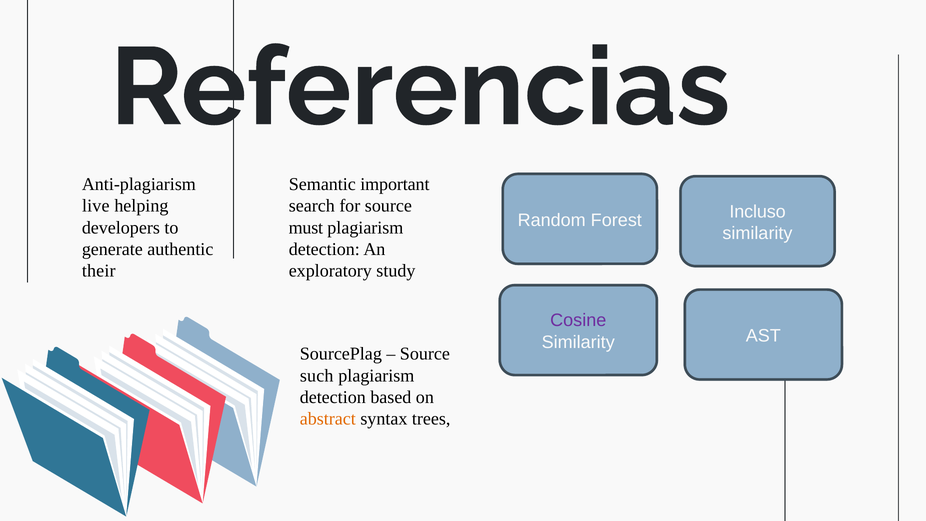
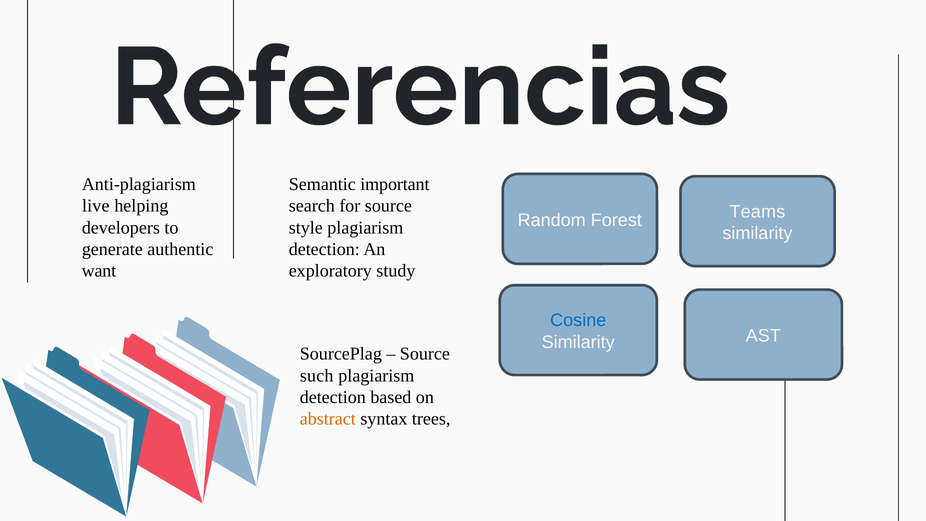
Incluso: Incluso -> Teams
must: must -> style
their: their -> want
Cosine colour: purple -> blue
